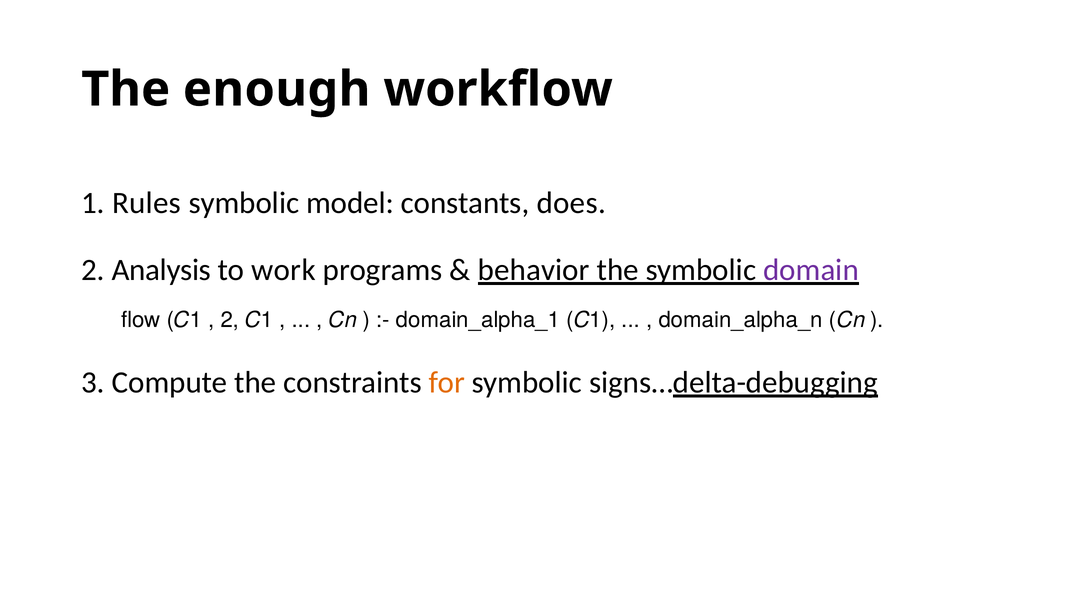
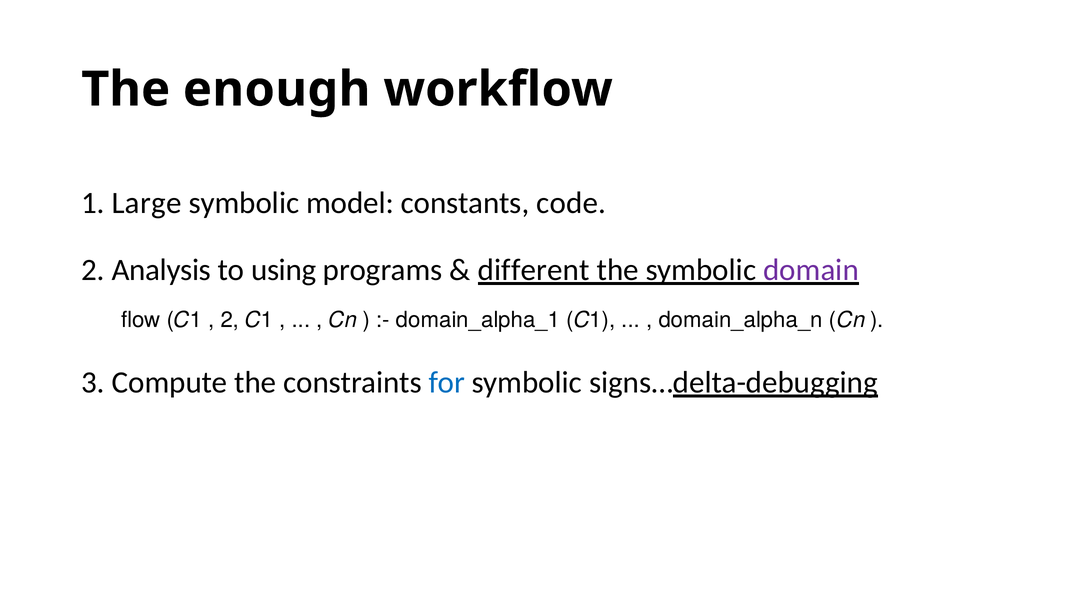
Rules: Rules -> Large
does: does -> code
work: work -> using
behavior: behavior -> different
for colour: orange -> blue
